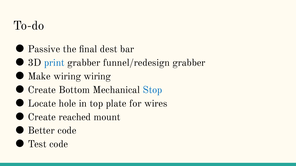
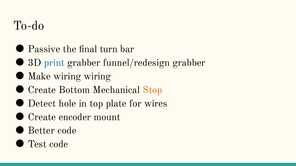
dest: dest -> turn
Stop colour: blue -> orange
Locate: Locate -> Detect
reached: reached -> encoder
